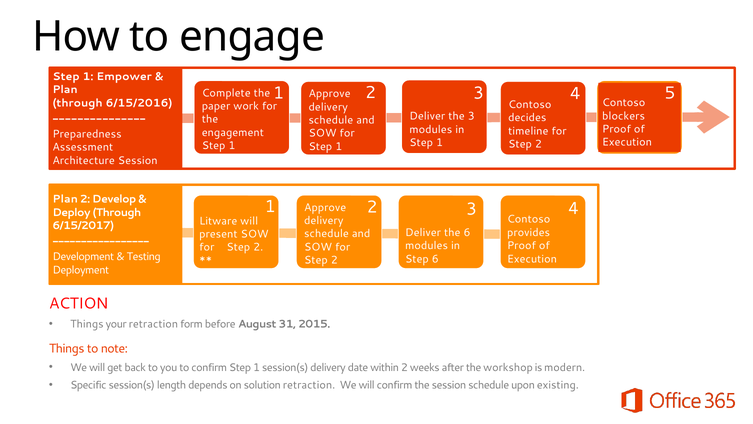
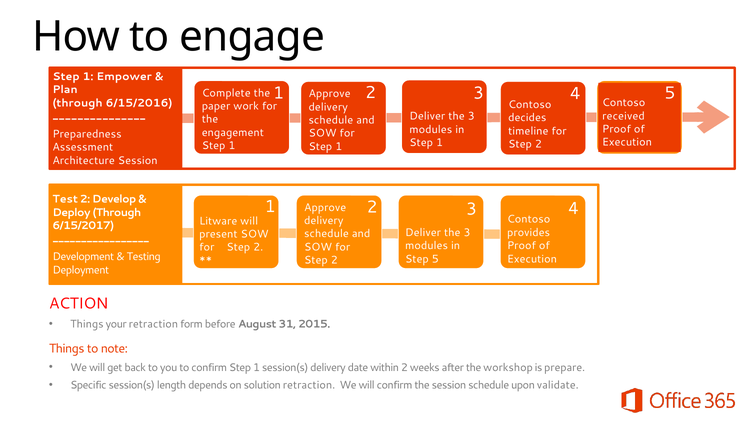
blockers: blockers -> received
Plan at (65, 199): Plan -> Test
6 at (467, 232): 6 -> 3
Step 6: 6 -> 5
modern: modern -> prepare
existing: existing -> validate
